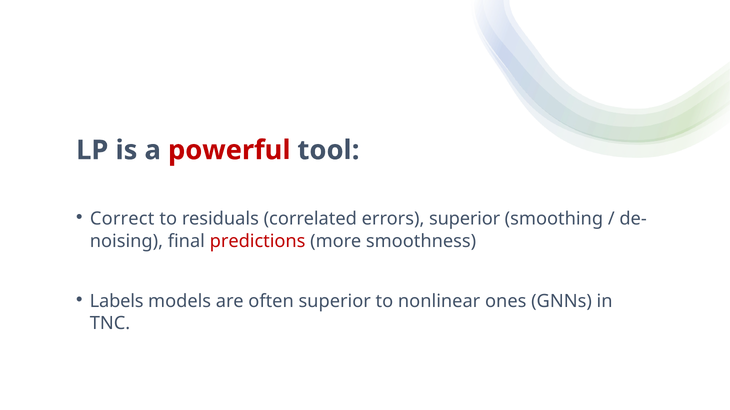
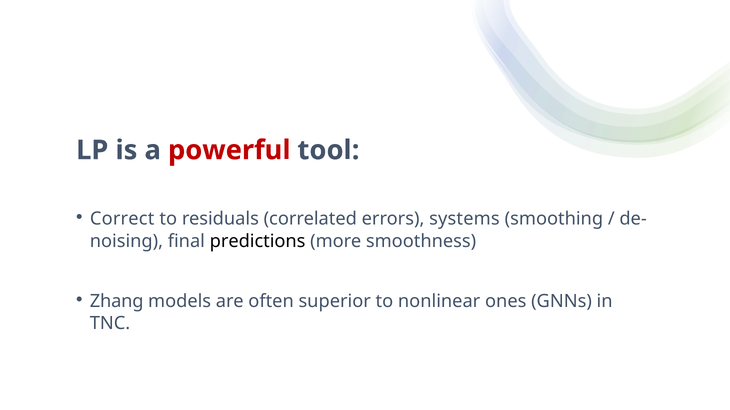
errors superior: superior -> systems
predictions colour: red -> black
Labels: Labels -> Zhang
